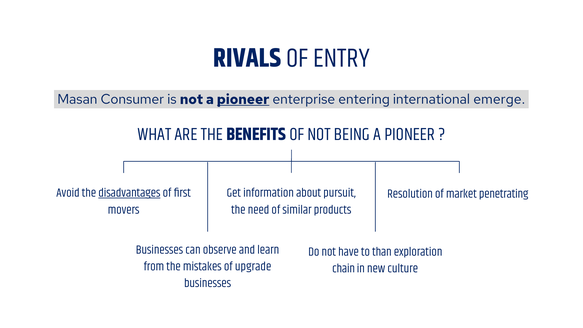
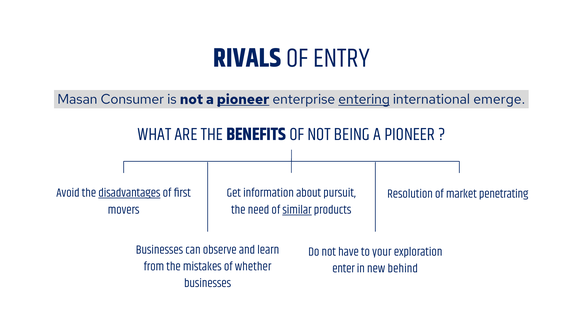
entering underline: none -> present
similar underline: none -> present
than: than -> your
upgrade: upgrade -> whether
chain: chain -> enter
culture: culture -> behind
